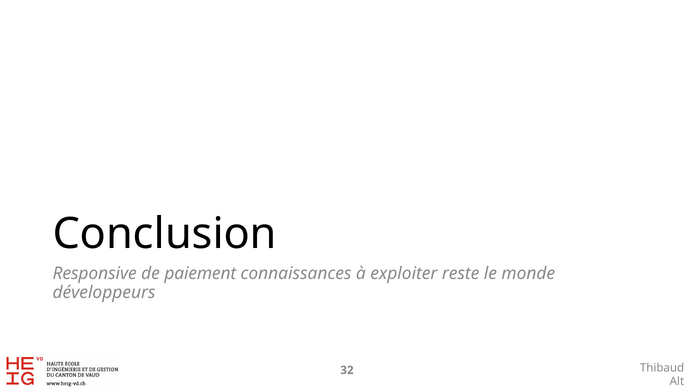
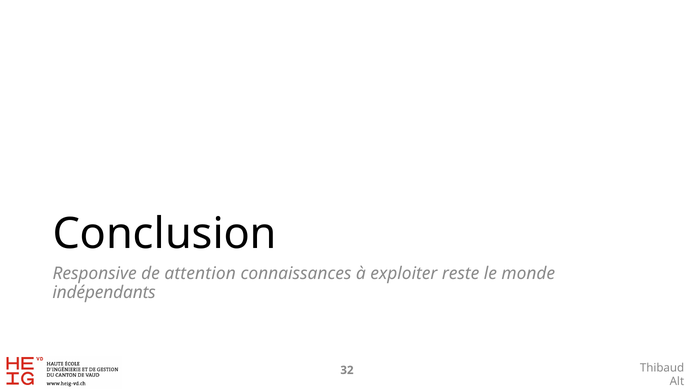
paiement: paiement -> attention
développeurs: développeurs -> indépendants
